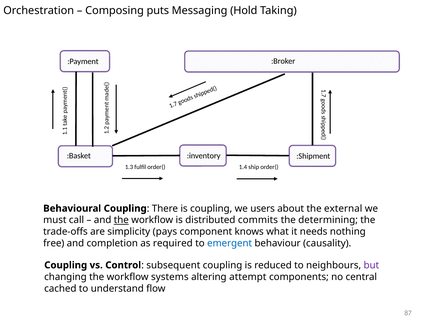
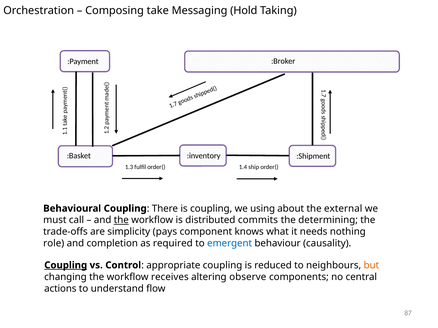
puts: puts -> take
users: users -> using
free: free -> role
Coupling at (66, 266) underline: none -> present
subsequent: subsequent -> appropriate
but colour: purple -> orange
systems: systems -> receives
attempt: attempt -> observe
cached: cached -> actions
